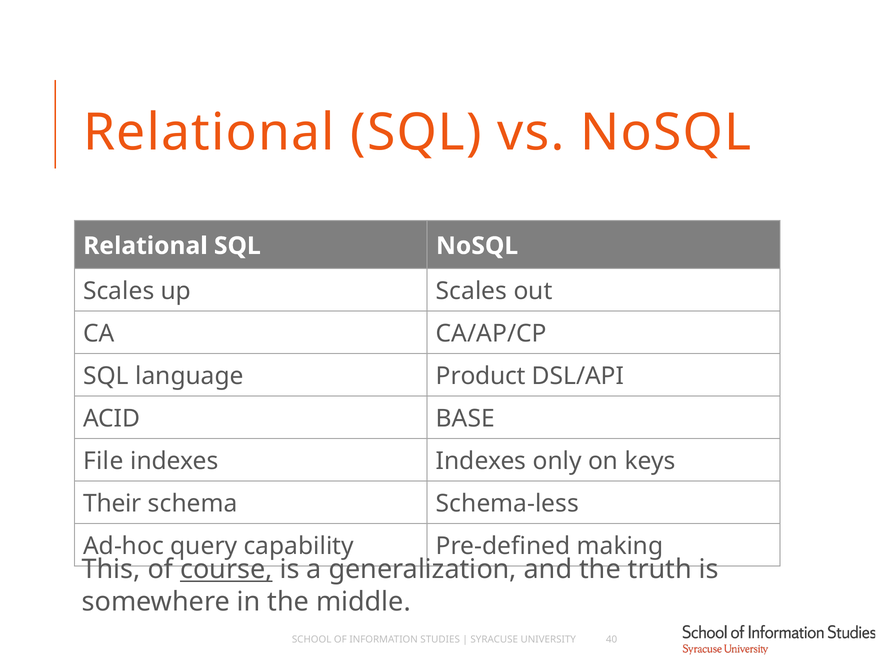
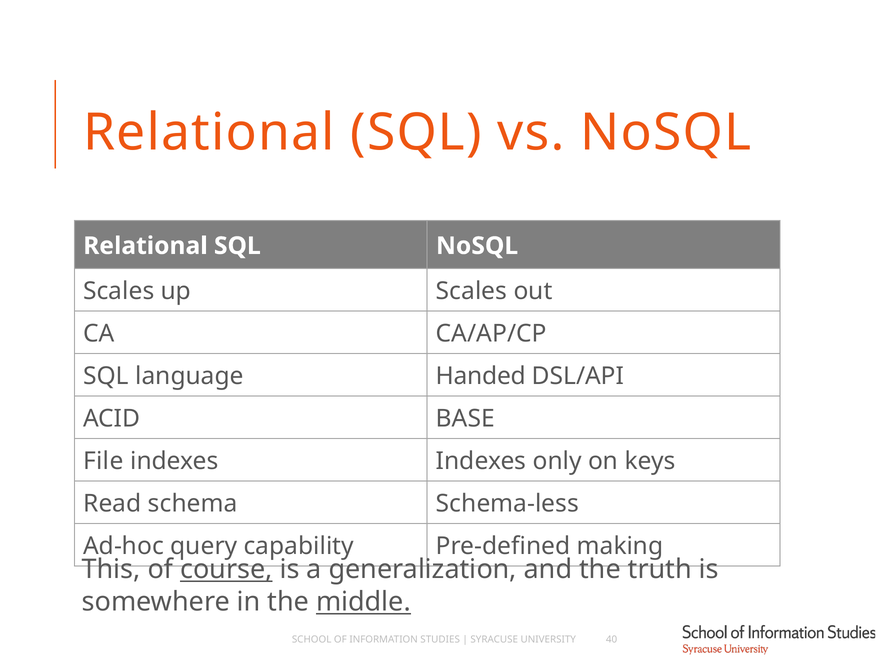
Product: Product -> Handed
Their: Their -> Read
middle underline: none -> present
